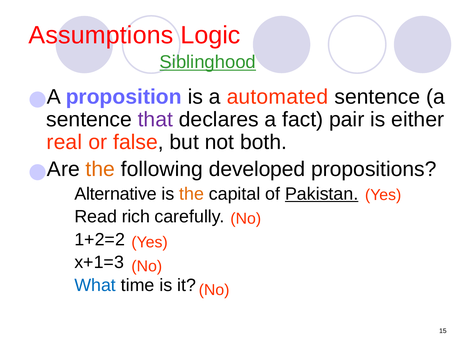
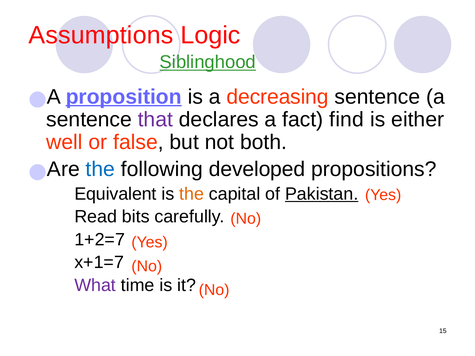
proposition underline: none -> present
automated: automated -> decreasing
pair: pair -> find
real: real -> well
the at (100, 169) colour: orange -> blue
Alternative: Alternative -> Equivalent
rich: rich -> bits
1+2=2: 1+2=2 -> 1+2=7
x+1=3: x+1=3 -> x+1=7
What colour: blue -> purple
